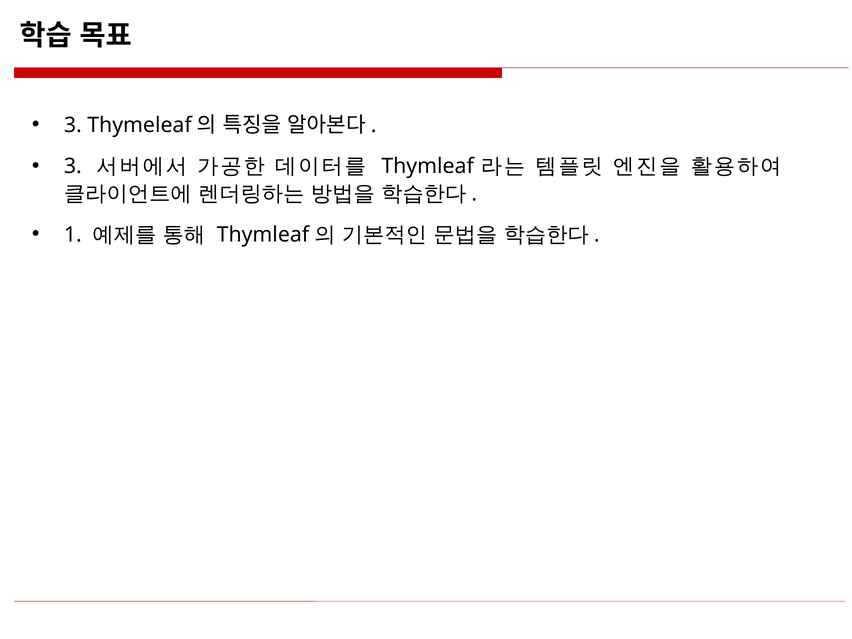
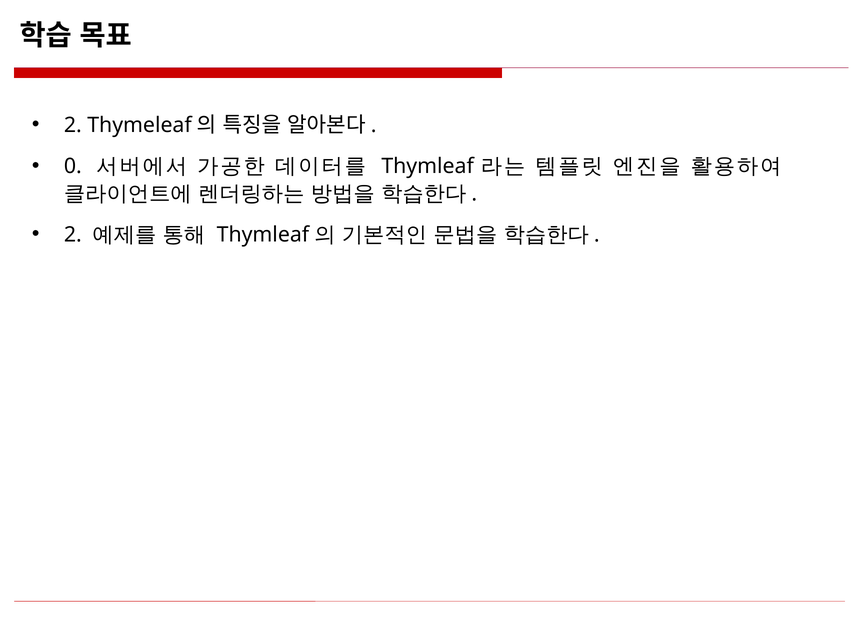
3 at (73, 125): 3 -> 2
3 at (73, 166): 3 -> 0
1 at (73, 235): 1 -> 2
